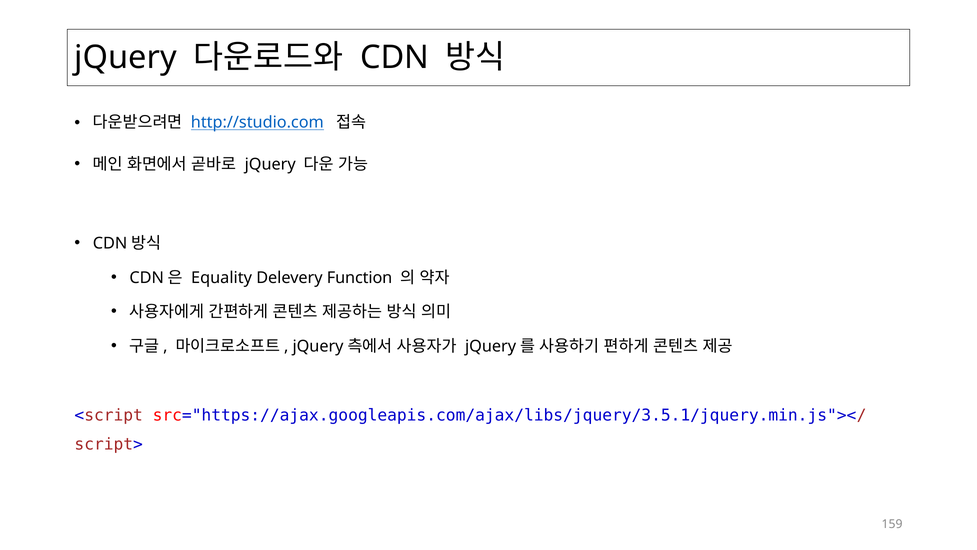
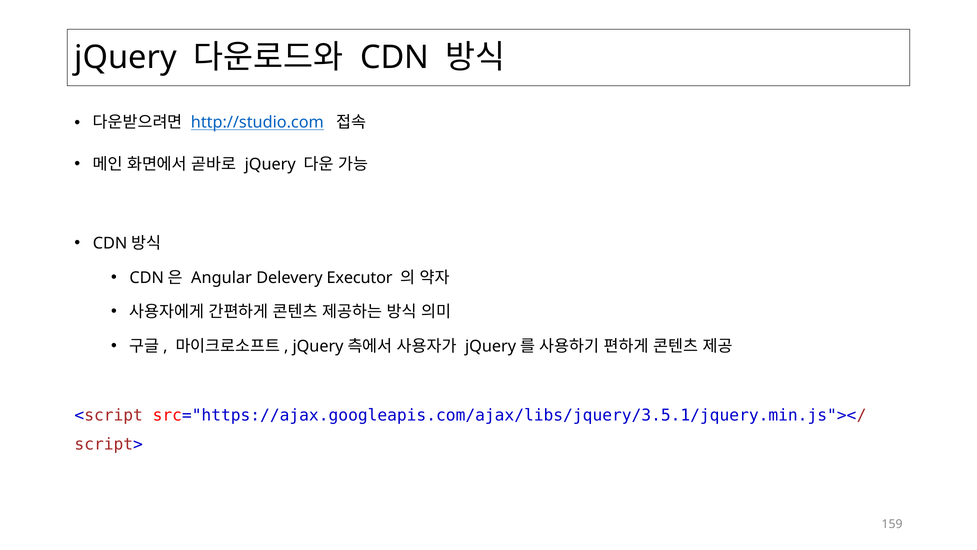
Equality: Equality -> Angular
Function: Function -> Executor
